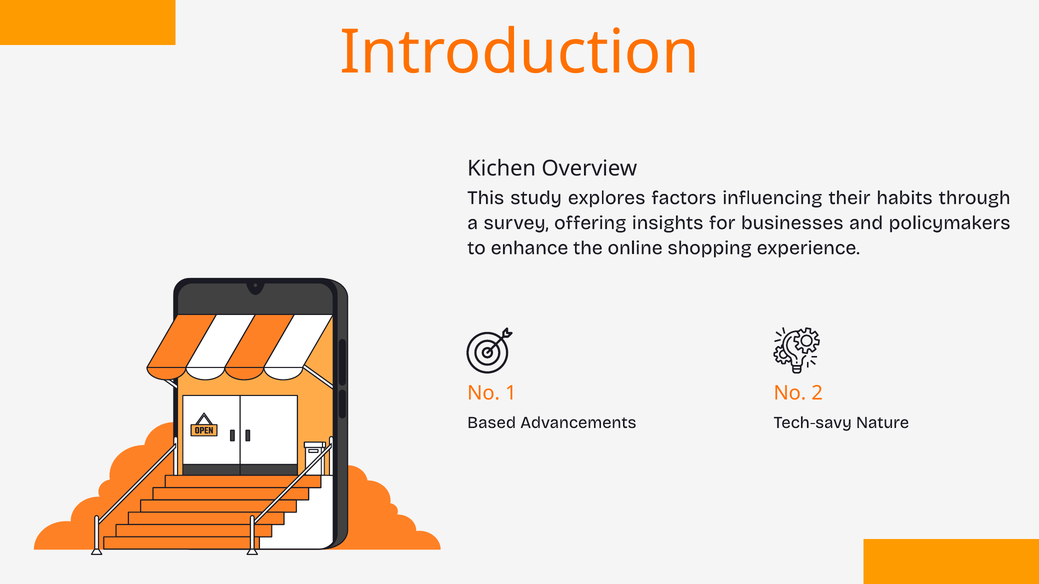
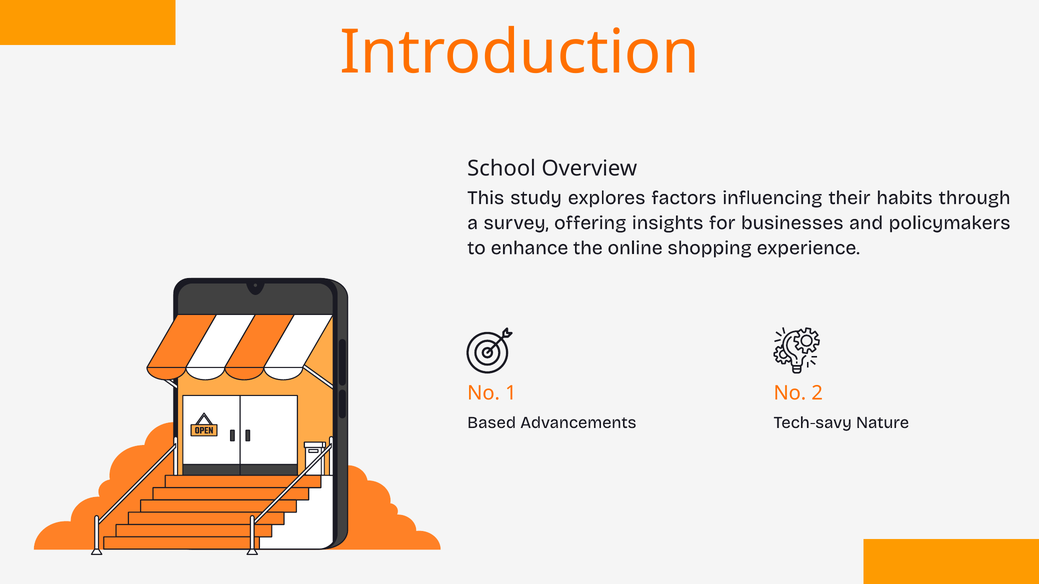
Kichen: Kichen -> School
